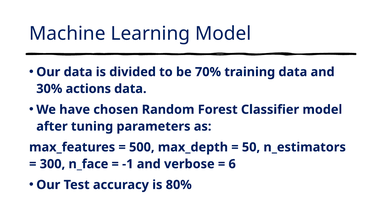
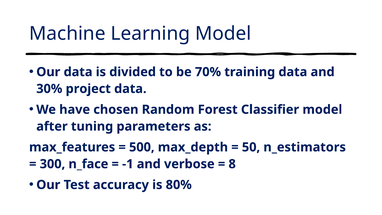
actions: actions -> project
6: 6 -> 8
